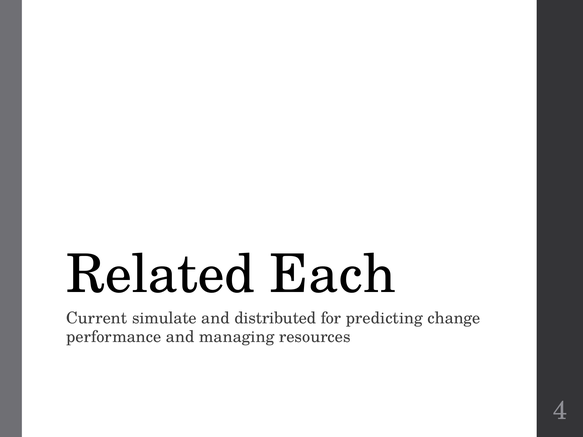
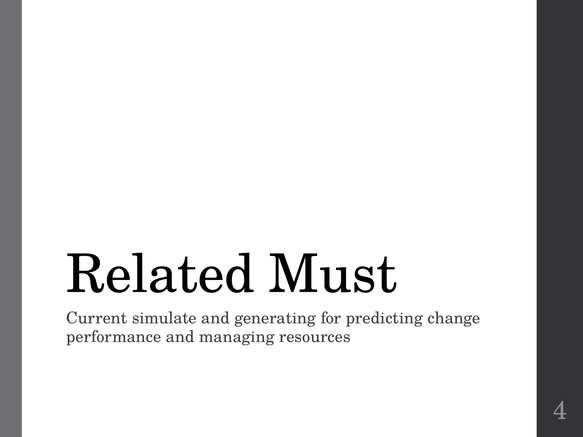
Each: Each -> Must
distributed: distributed -> generating
